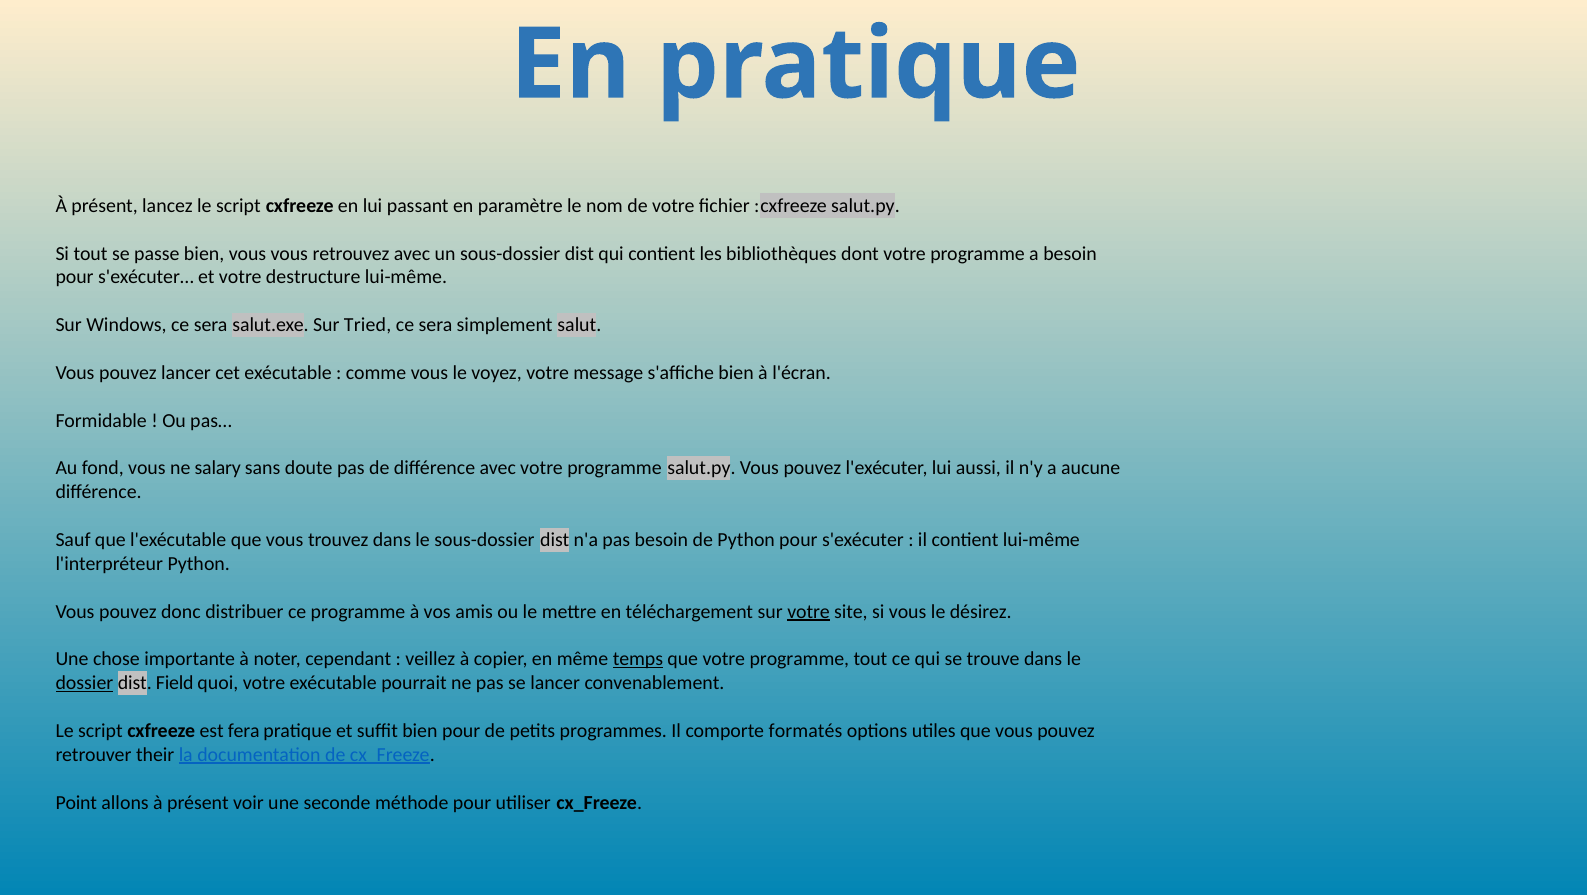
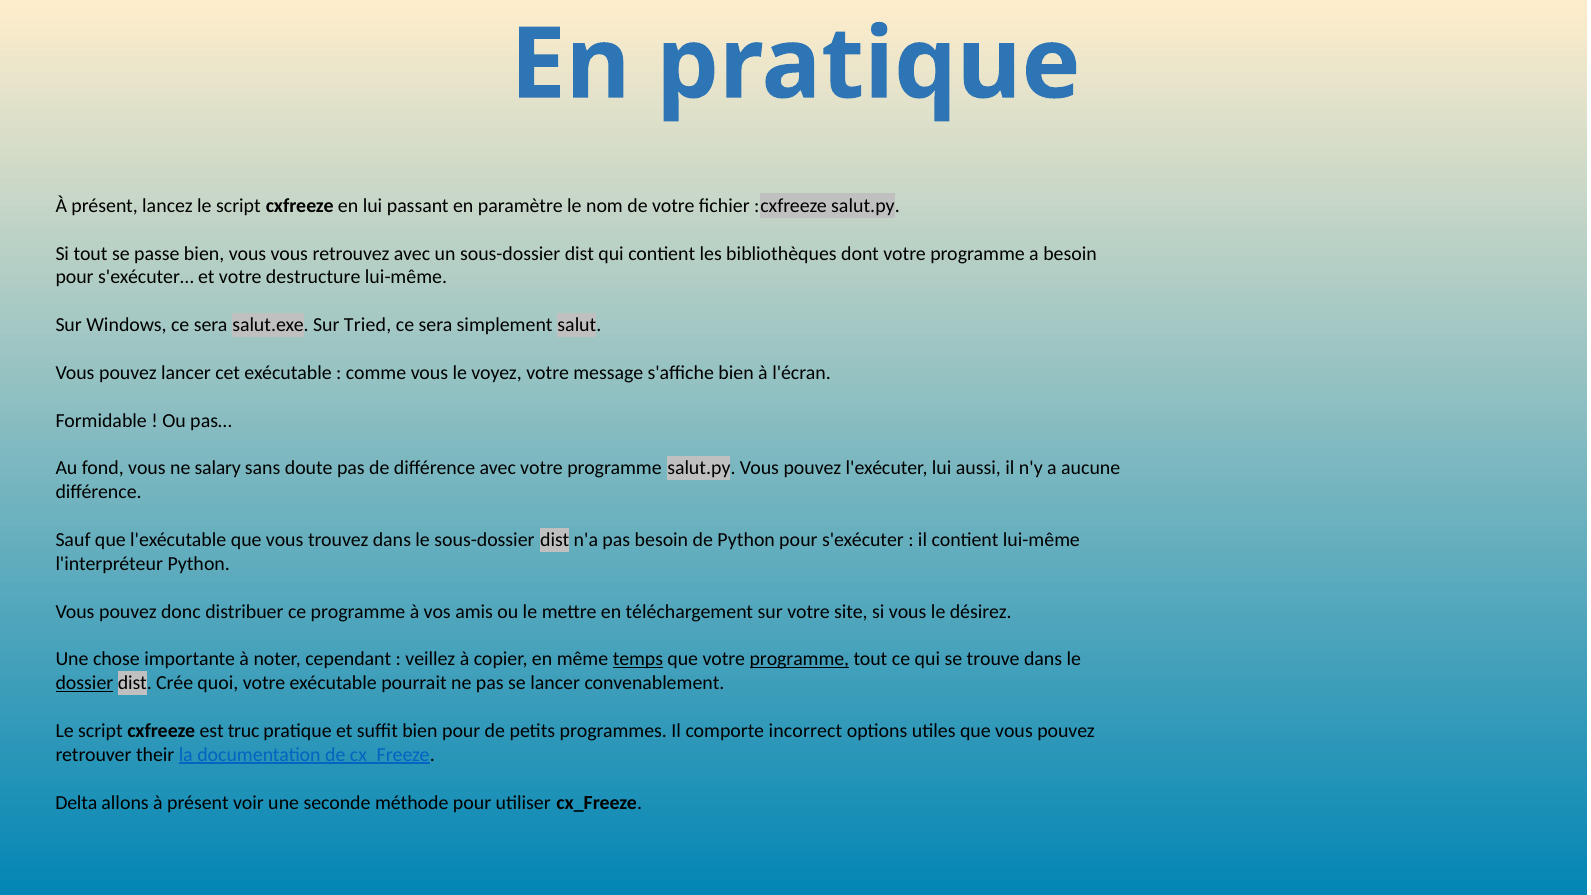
votre at (809, 611) underline: present -> none
programme at (799, 659) underline: none -> present
Field: Field -> Crée
fera: fera -> truc
formatés: formatés -> incorrect
Point: Point -> Delta
